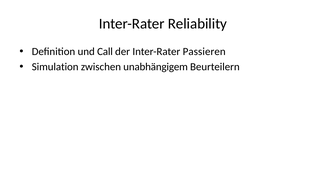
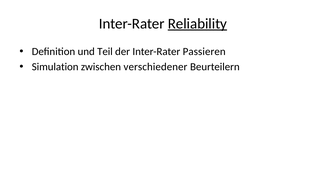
Reliability underline: none -> present
Call: Call -> Teil
unabhängigem: unabhängigem -> verschiedener
